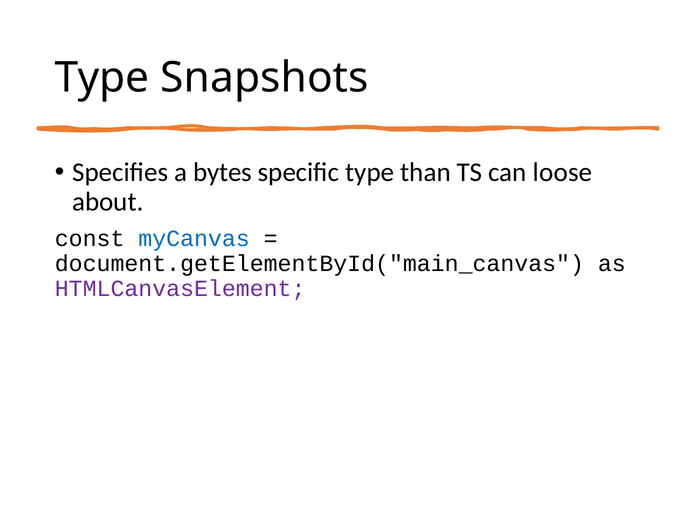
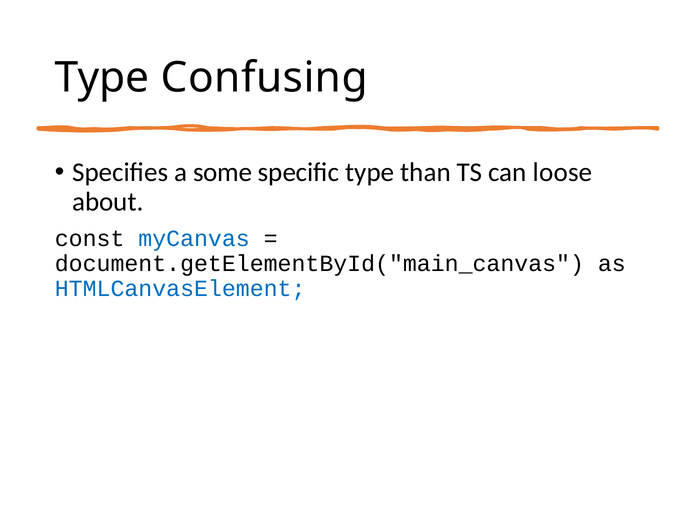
Snapshots: Snapshots -> Confusing
bytes: bytes -> some
HTMLCanvasElement colour: purple -> blue
